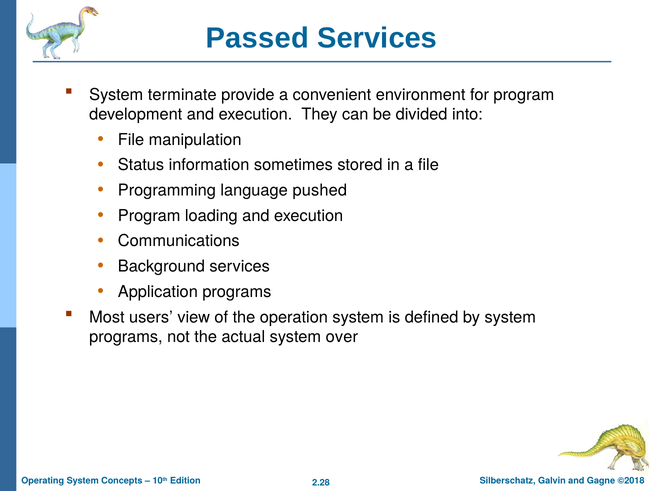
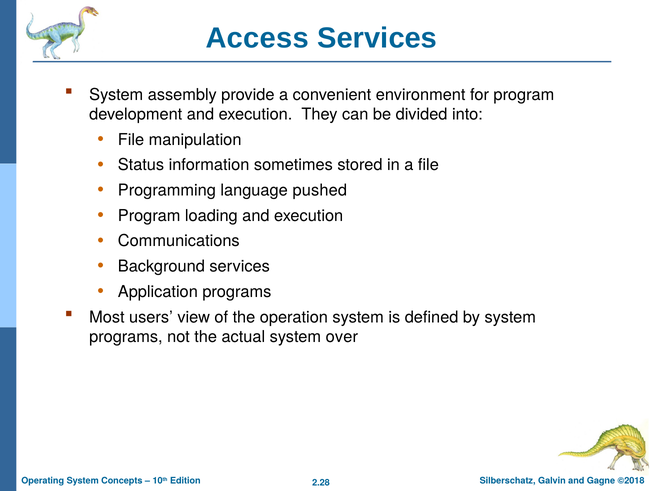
Passed: Passed -> Access
terminate: terminate -> assembly
